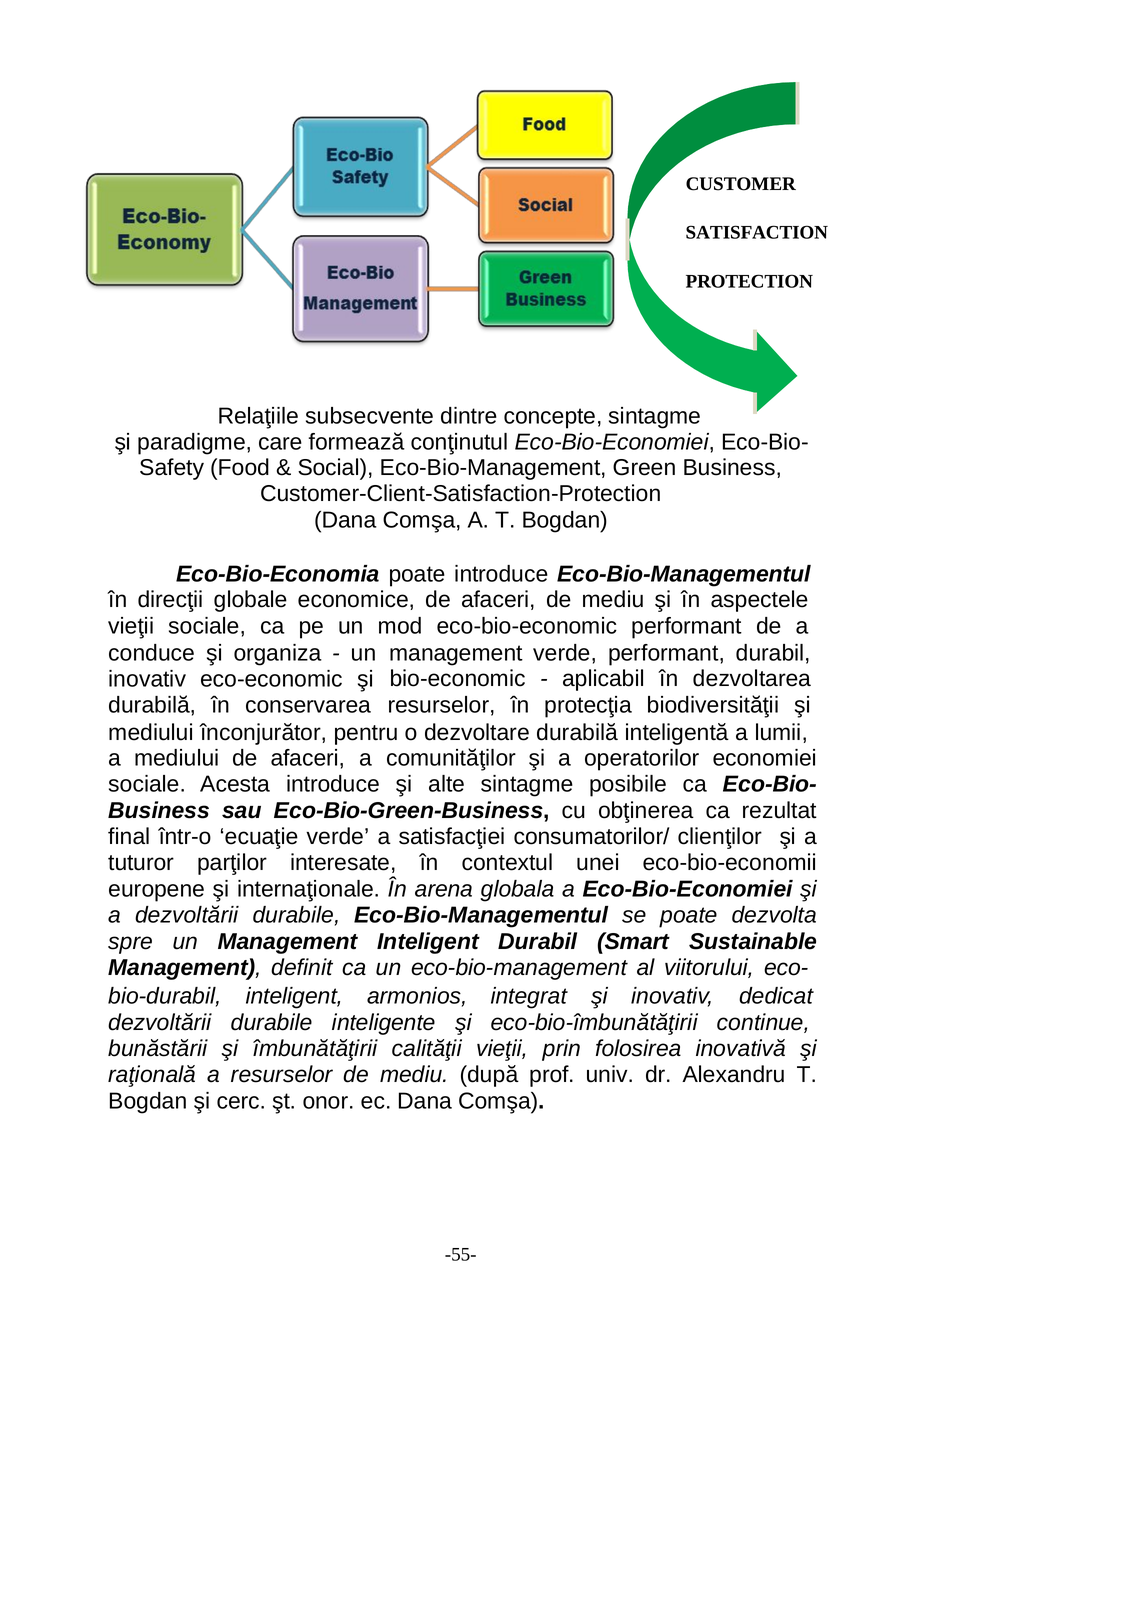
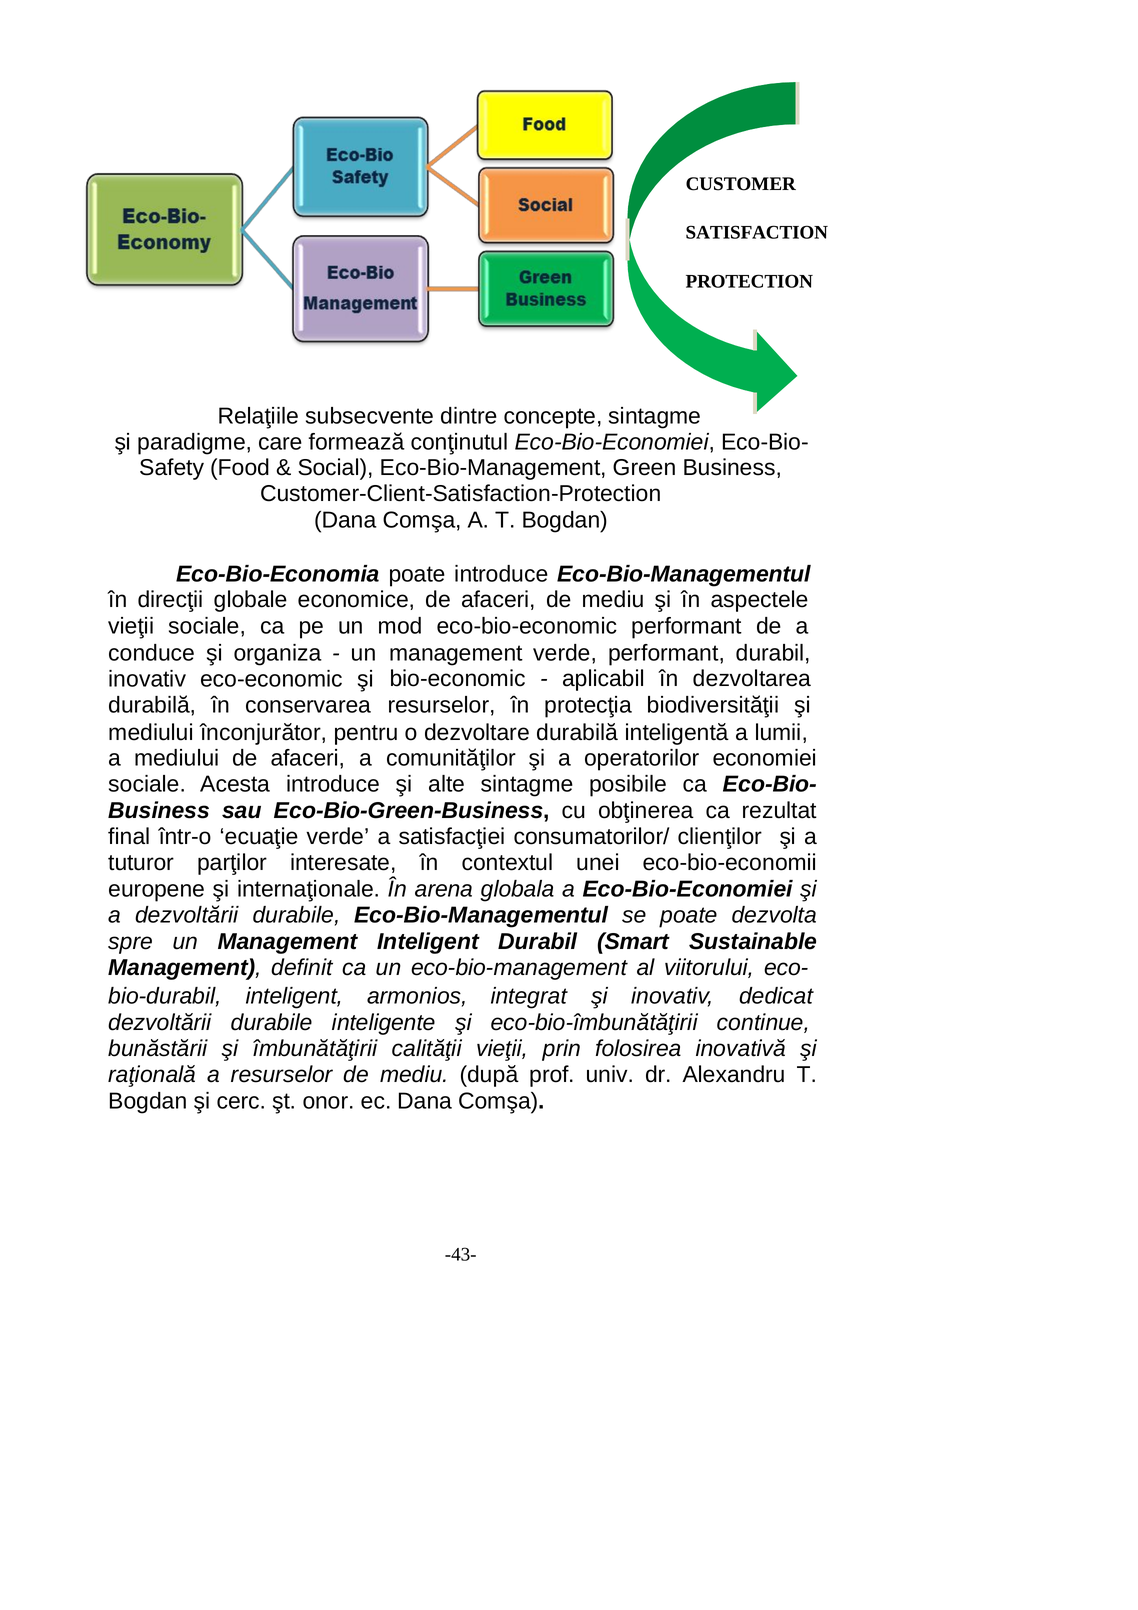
-55-: -55- -> -43-
